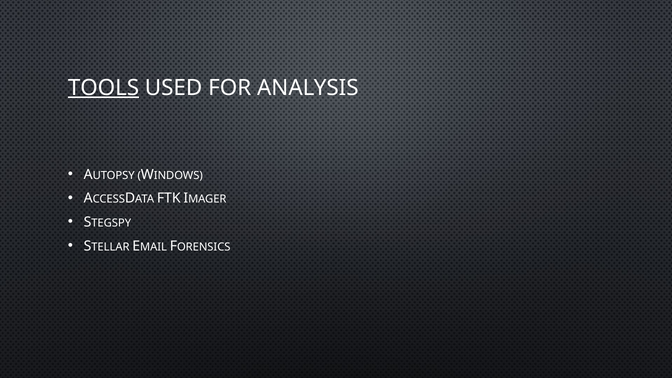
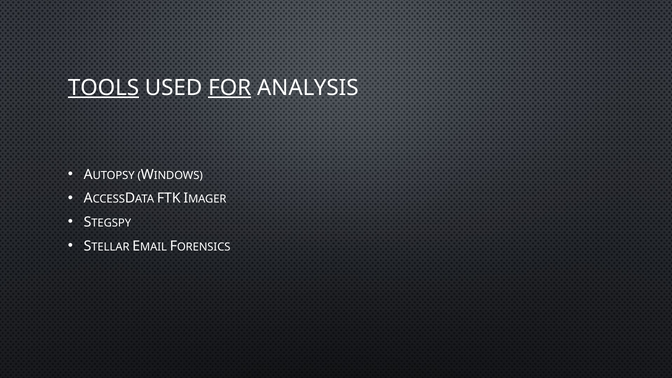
FOR underline: none -> present
